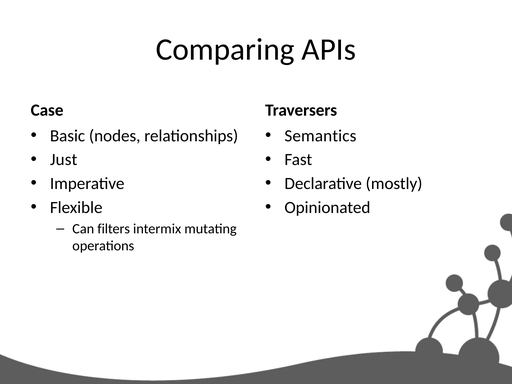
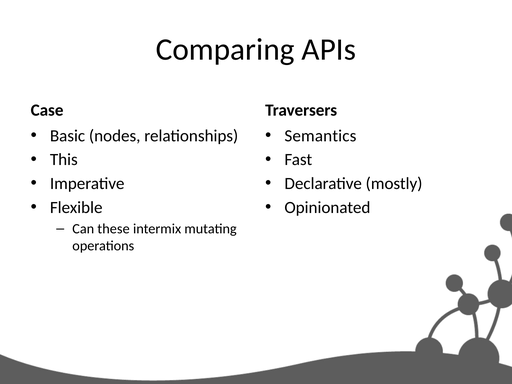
Just: Just -> This
filters: filters -> these
